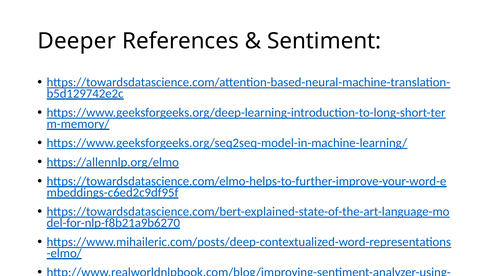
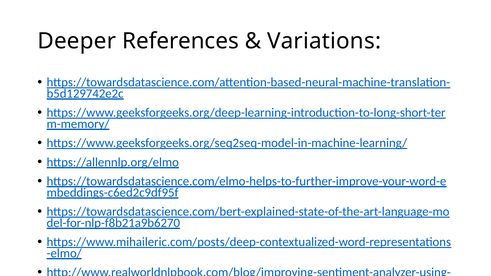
Sentiment: Sentiment -> Variations
